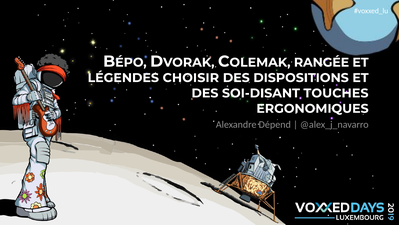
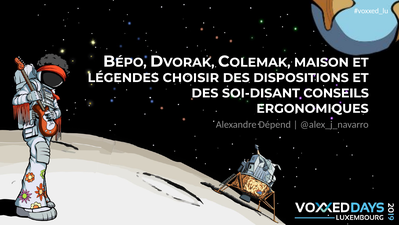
RANGÉE: RANGÉE -> MAISON
TOUCHES: TOUCHES -> CONSEILS
